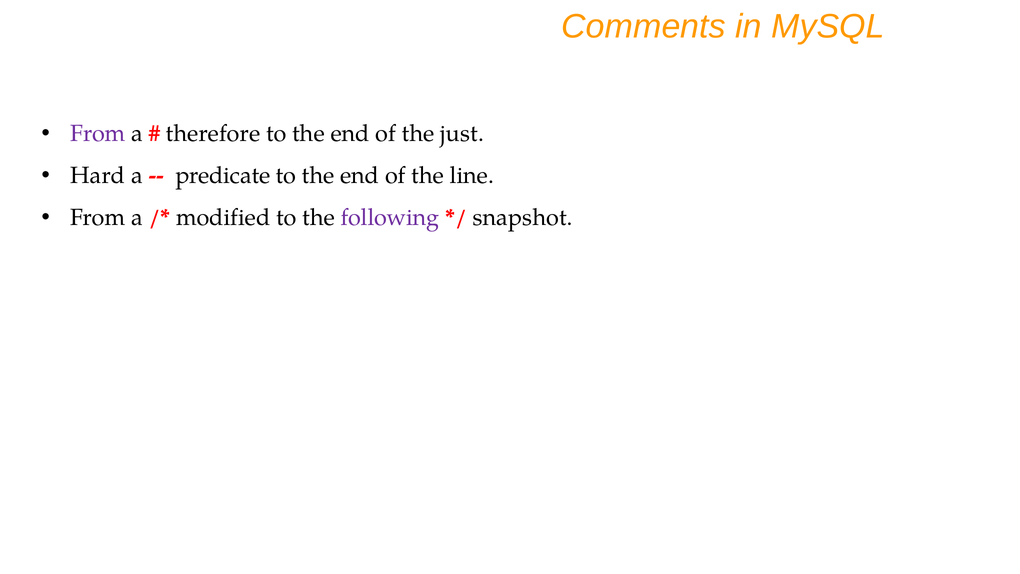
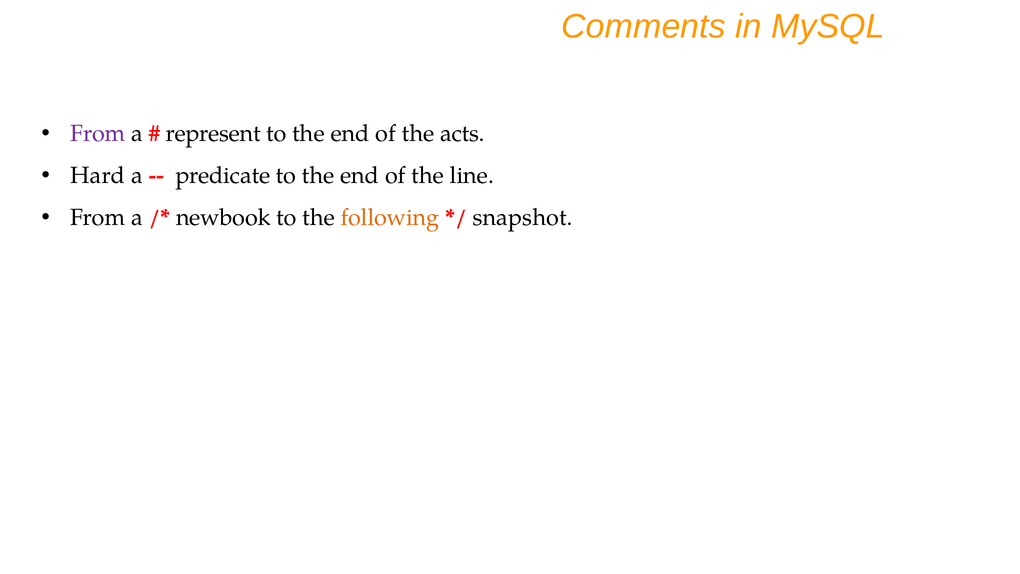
therefore: therefore -> represent
just: just -> acts
modified: modified -> newbook
following colour: purple -> orange
